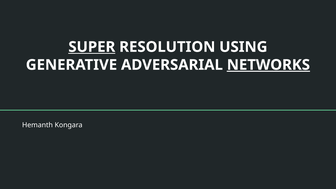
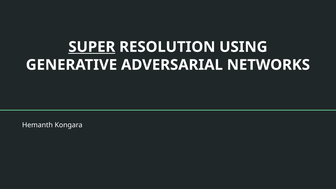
NETWORKS underline: present -> none
